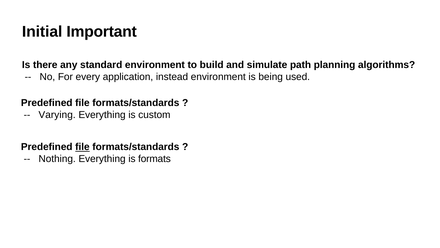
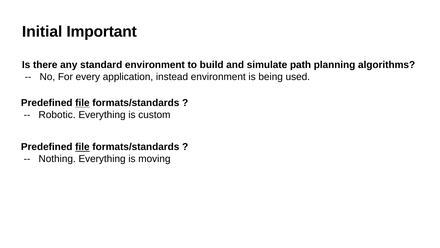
file at (82, 103) underline: none -> present
Varying: Varying -> Robotic
formats: formats -> moving
